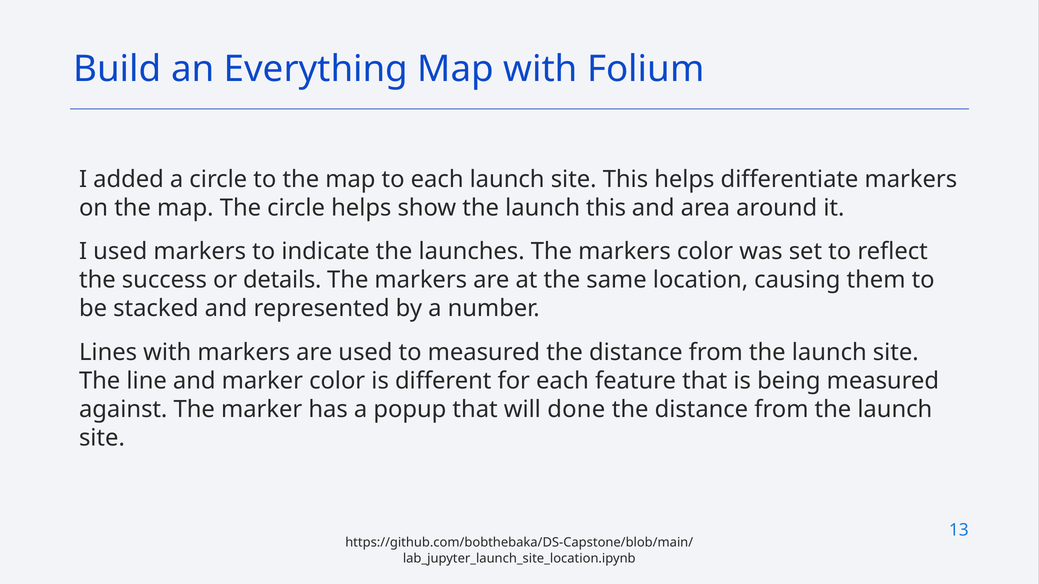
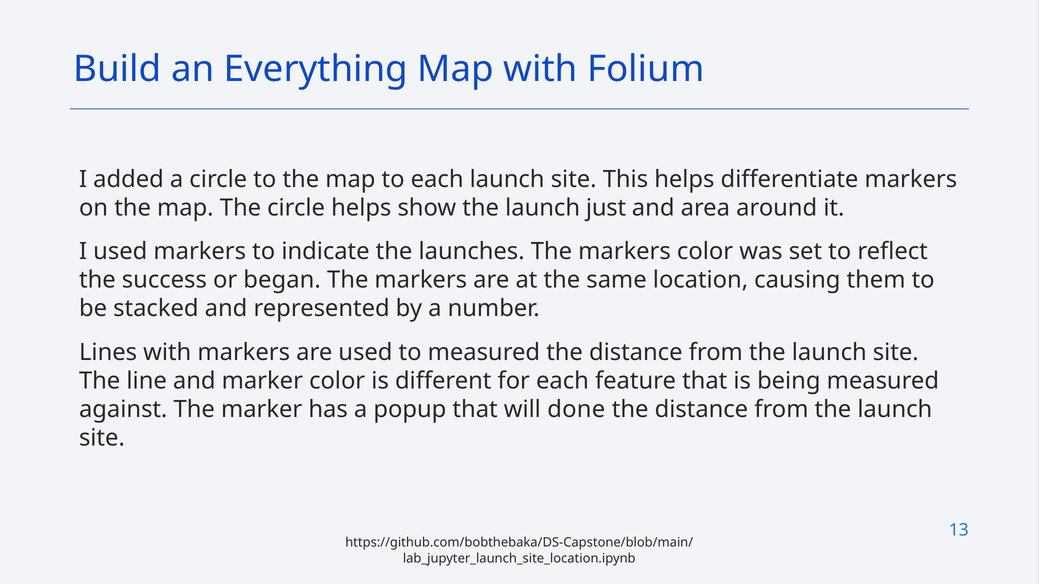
launch this: this -> just
details: details -> began
